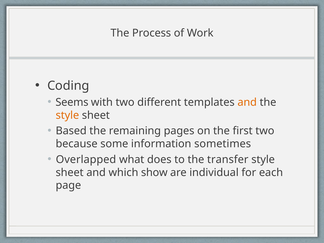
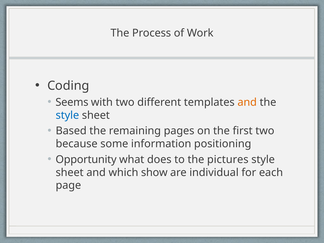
style at (67, 115) colour: orange -> blue
sometimes: sometimes -> positioning
Overlapped: Overlapped -> Opportunity
transfer: transfer -> pictures
